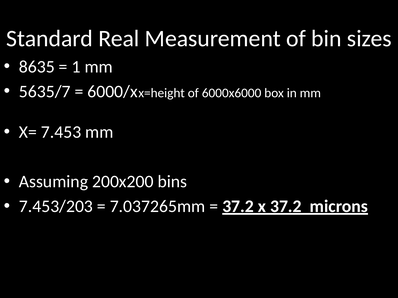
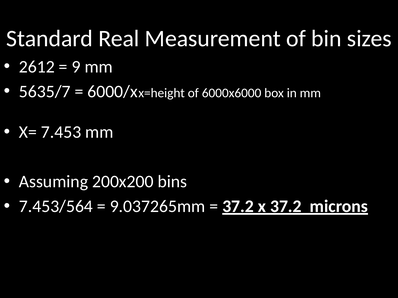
8635: 8635 -> 2612
1: 1 -> 9
7.453/203: 7.453/203 -> 7.453/564
7.037265mm: 7.037265mm -> 9.037265mm
